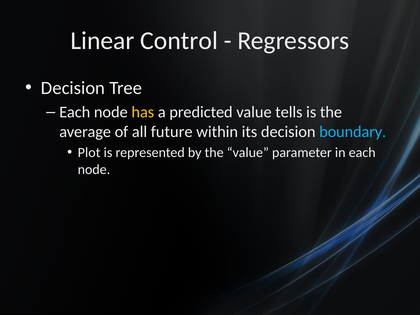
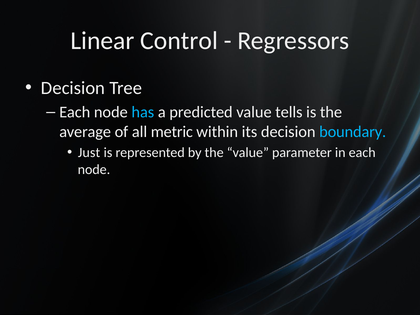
has colour: yellow -> light blue
future: future -> metric
Plot: Plot -> Just
